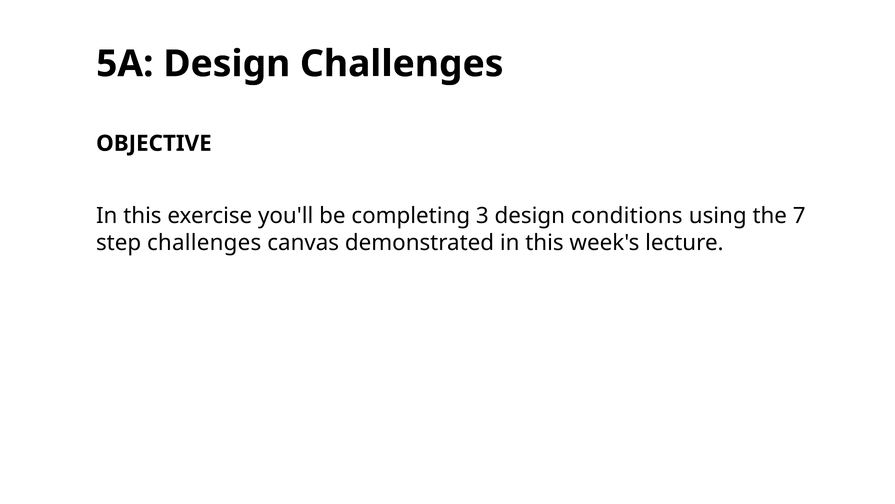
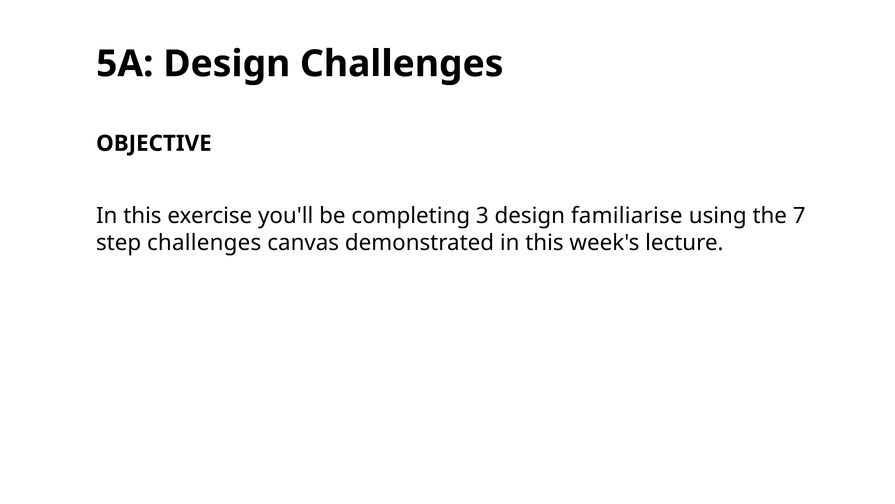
conditions: conditions -> familiarise
